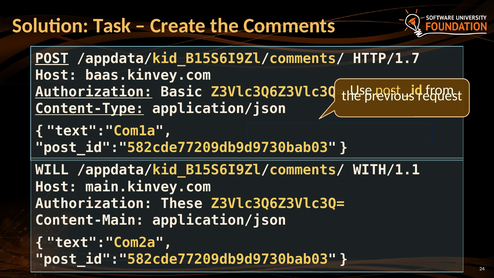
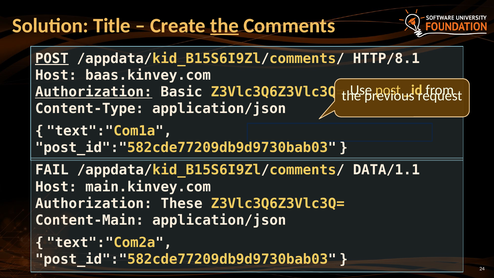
Task: Task -> Title
the at (224, 26) underline: none -> present
HTTP/1.7: HTTP/1.7 -> HTTP/8.1
Content-Type underline: present -> none
WILL: WILL -> FAIL
WITH/1.1: WITH/1.1 -> DATA/1.1
